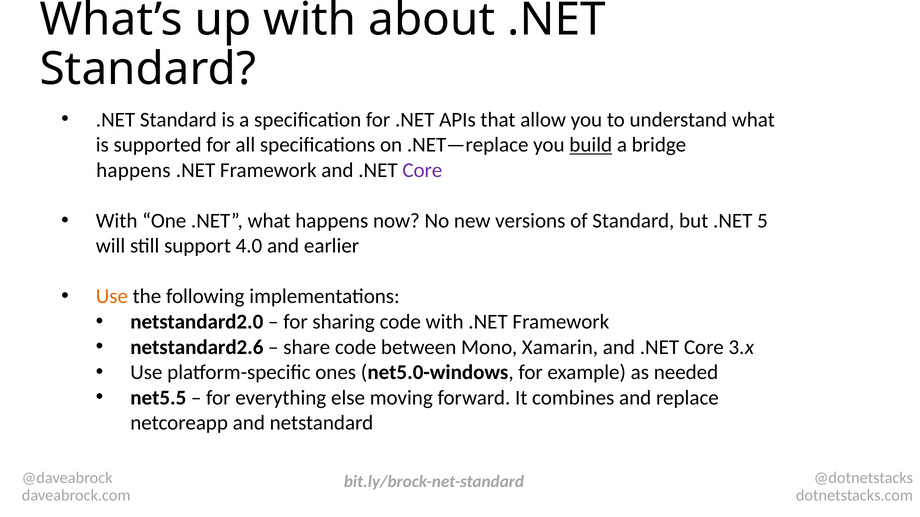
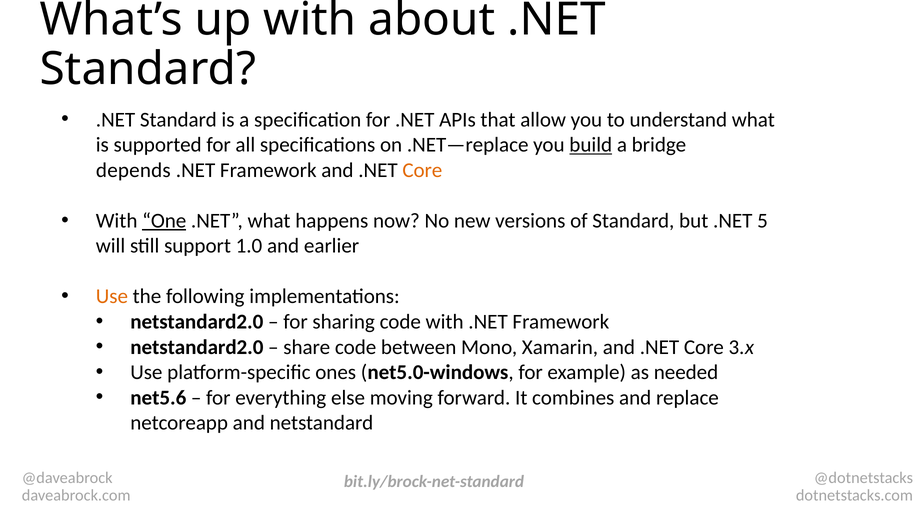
happens at (133, 170): happens -> depends
Core at (422, 170) colour: purple -> orange
One underline: none -> present
4.0: 4.0 -> 1.0
netstandard2.6 at (197, 347): netstandard2.6 -> netstandard2.0
net5.5: net5.5 -> net5.6
